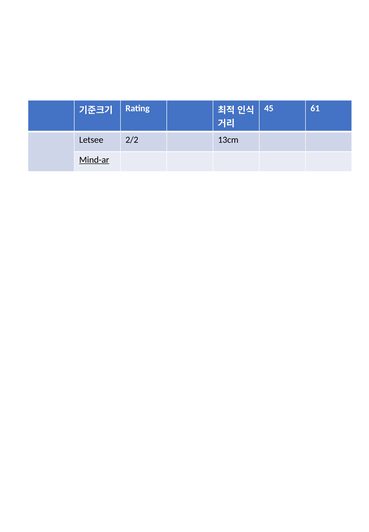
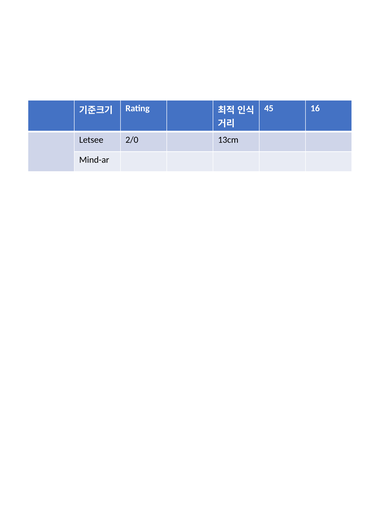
61: 61 -> 16
2/2: 2/2 -> 2/0
Mind-ar underline: present -> none
